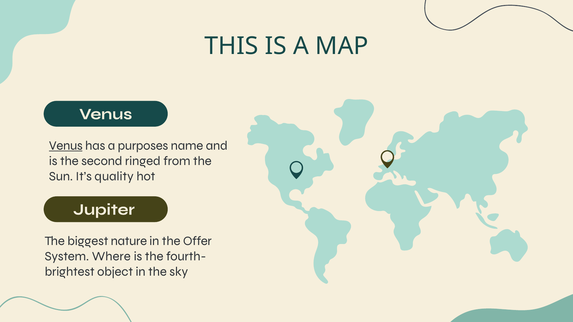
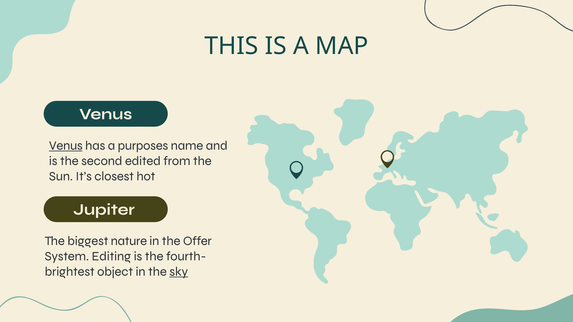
ringed: ringed -> edited
quality: quality -> closest
Where: Where -> Editing
sky underline: none -> present
